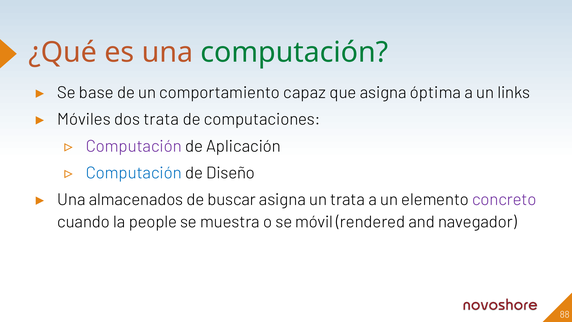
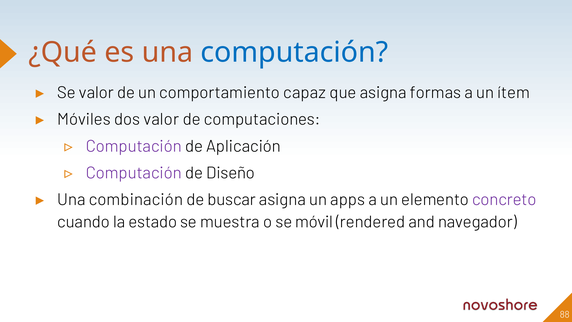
computación at (294, 52) colour: green -> blue
Se base: base -> valor
óptima: óptima -> formas
links: links -> ítem
dos trata: trata -> valor
Computación at (134, 173) colour: blue -> purple
almacenados: almacenados -> combinación
un trata: trata -> apps
people: people -> estado
